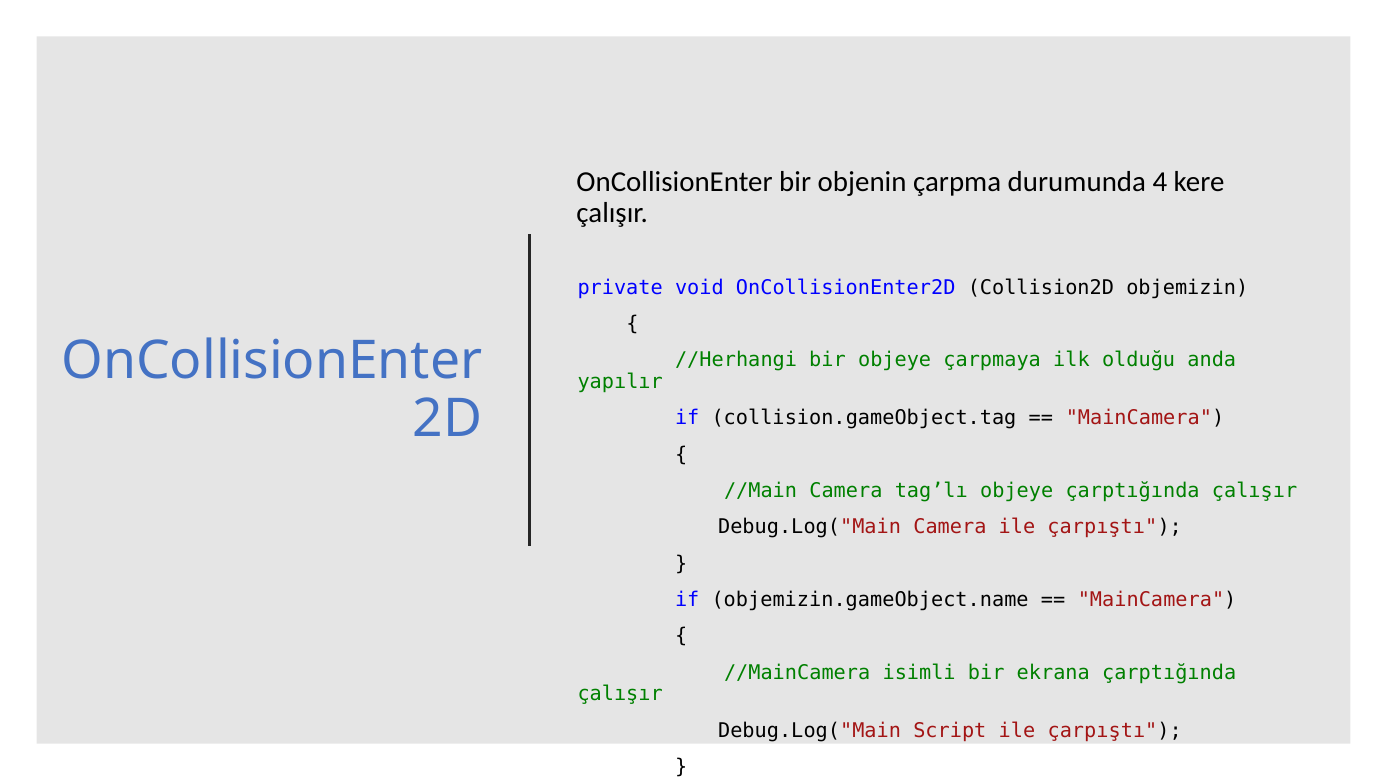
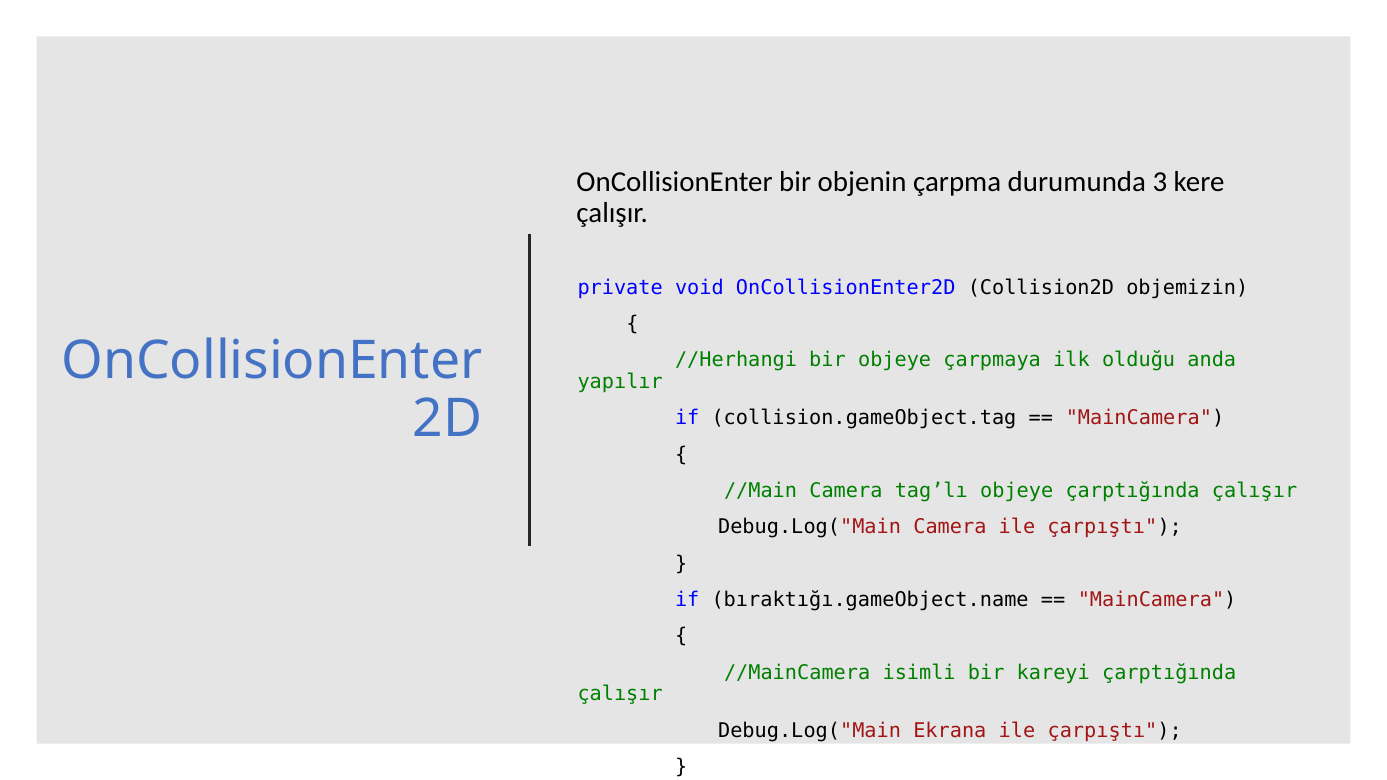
4: 4 -> 3
objemizin.gameObject.name: objemizin.gameObject.name -> bıraktığı.gameObject.name
ekrana: ekrana -> kareyi
Script: Script -> Ekrana
